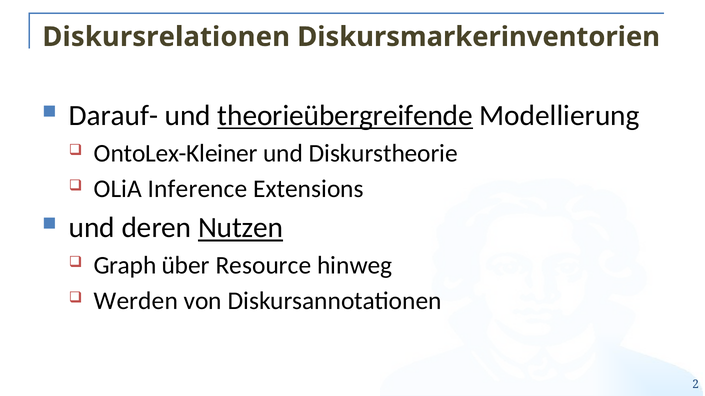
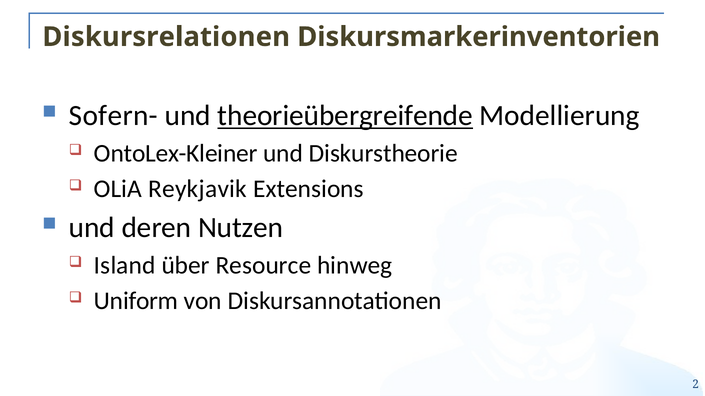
Darauf-: Darauf- -> Sofern-
Inference: Inference -> Reykjavik
Nutzen underline: present -> none
Graph: Graph -> Island
Werden: Werden -> Uniform
